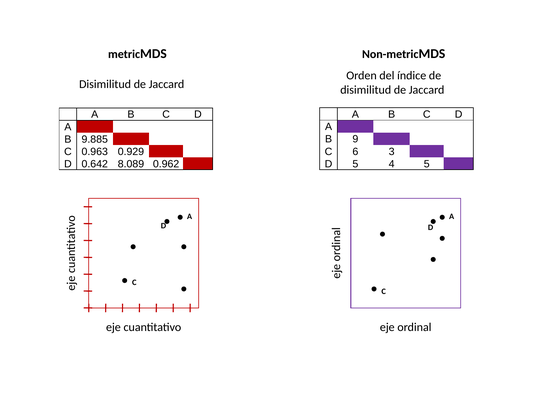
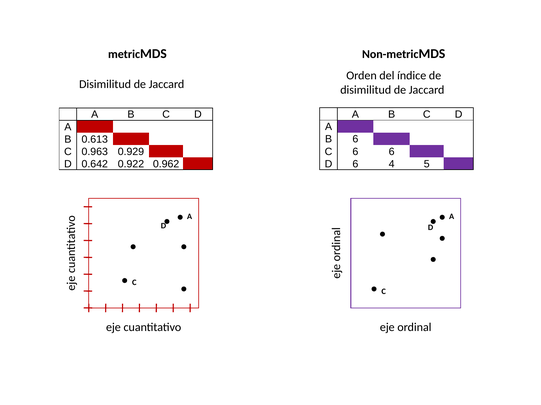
B 9: 9 -> 6
9.885: 9.885 -> 0.613
6 3: 3 -> 6
D 5: 5 -> 6
8.089: 8.089 -> 0.922
